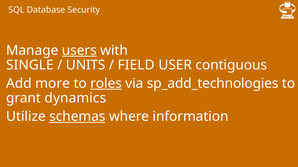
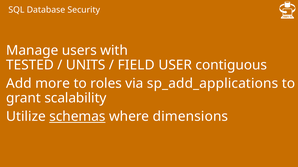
users underline: present -> none
SINGLE: SINGLE -> TESTED
roles underline: present -> none
sp_add_technologies: sp_add_technologies -> sp_add_applications
dynamics: dynamics -> scalability
information: information -> dimensions
